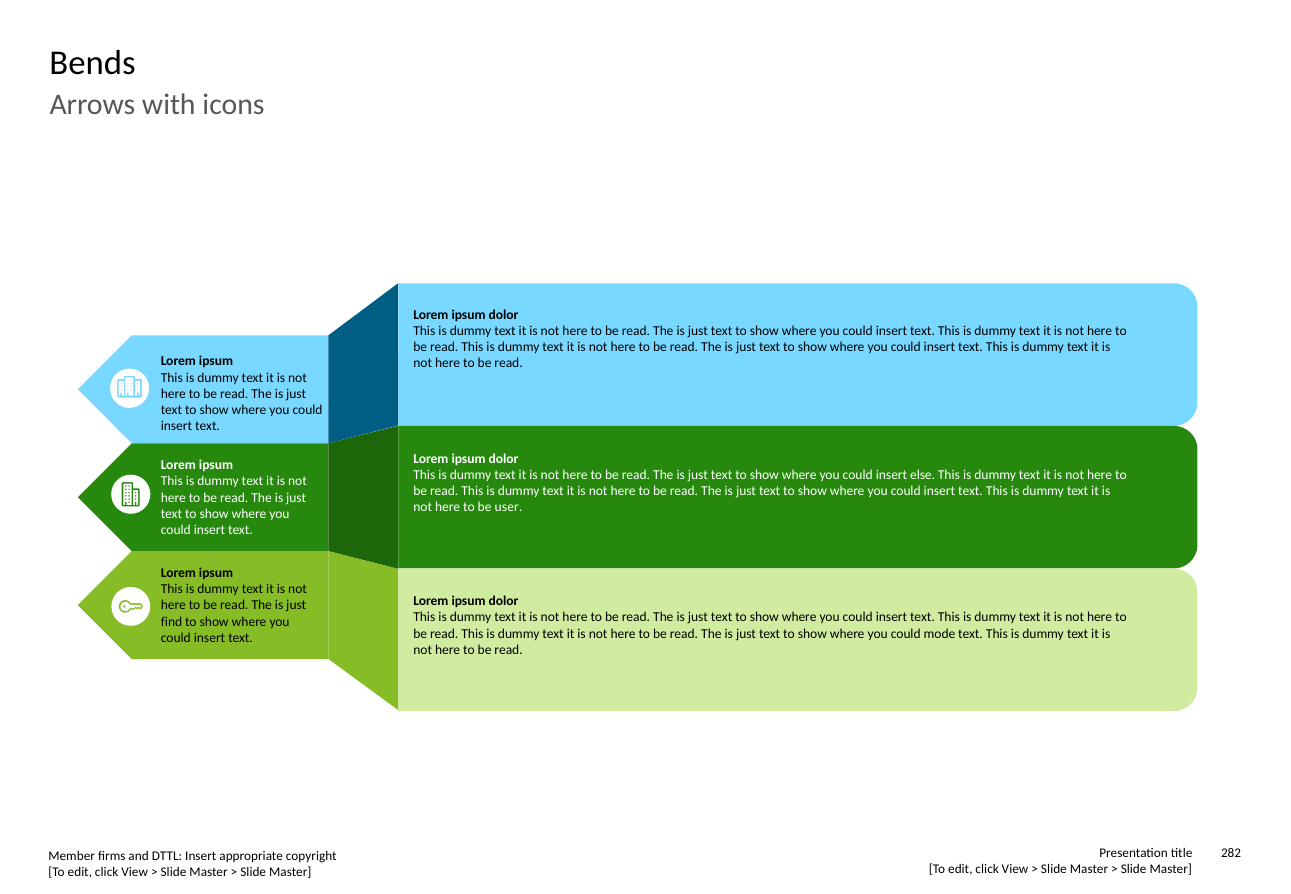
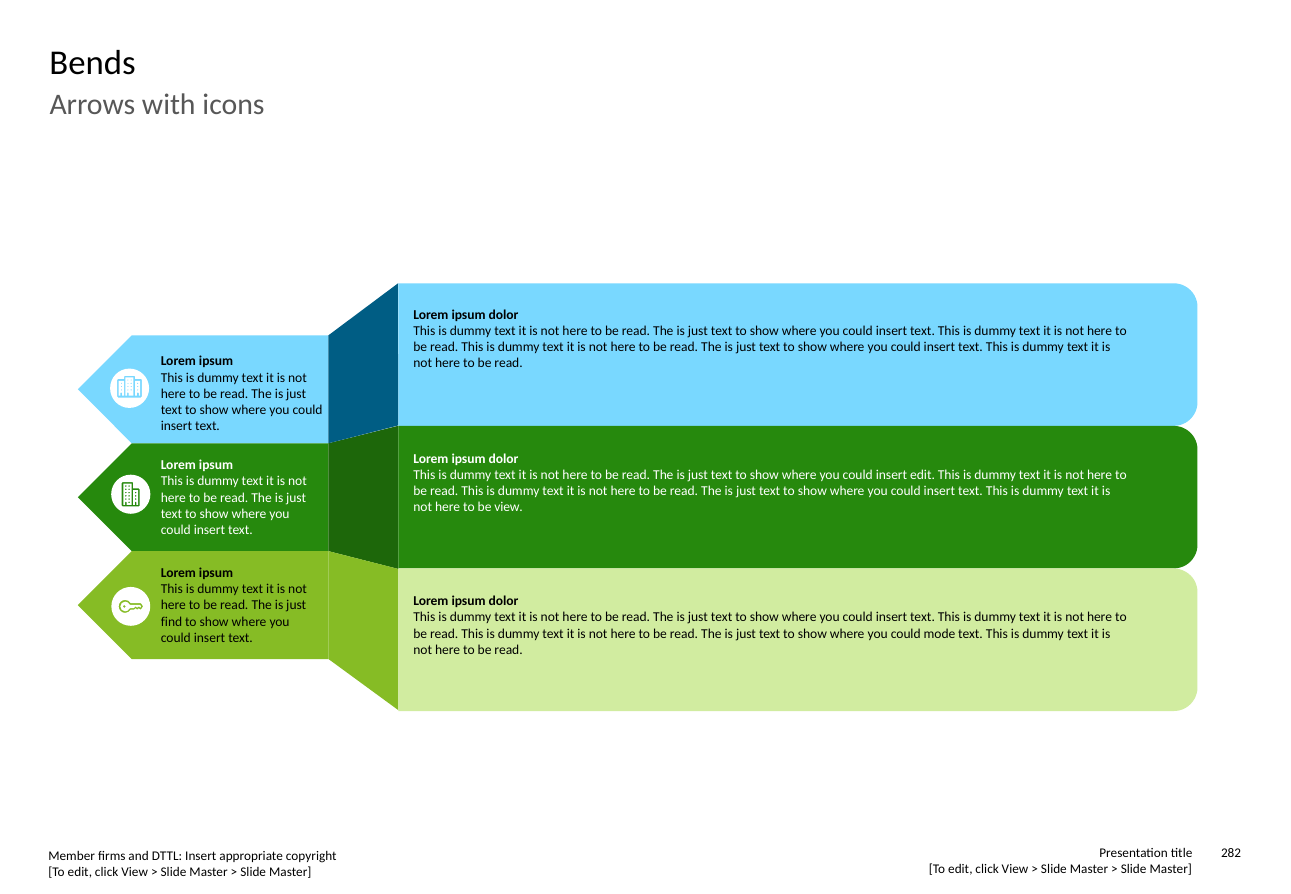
insert else: else -> edit
be user: user -> view
